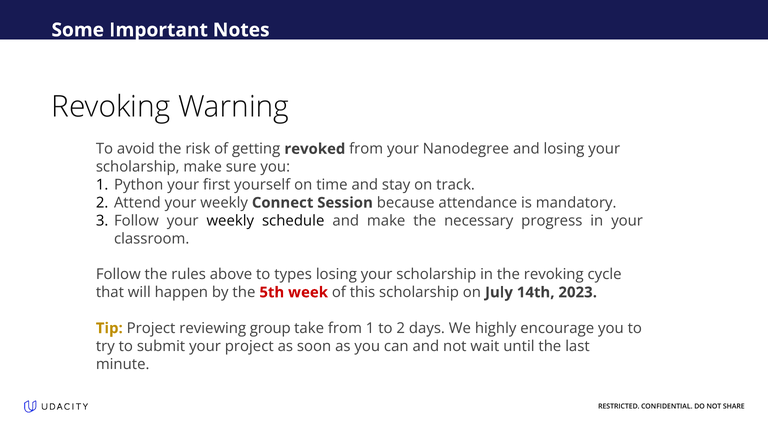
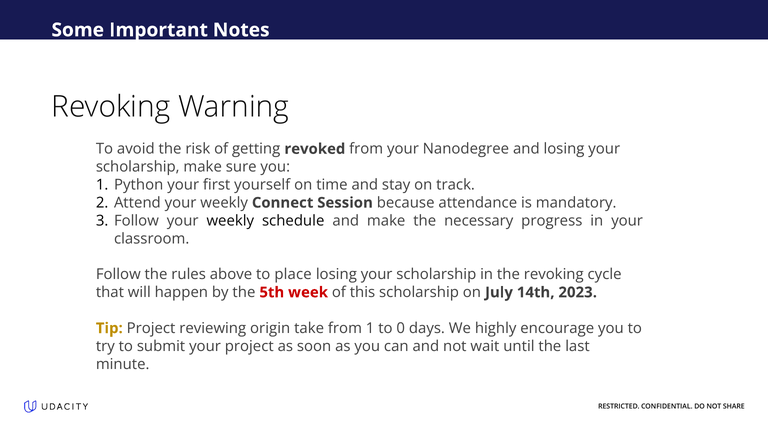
types: types -> place
group: group -> origin
to 2: 2 -> 0
